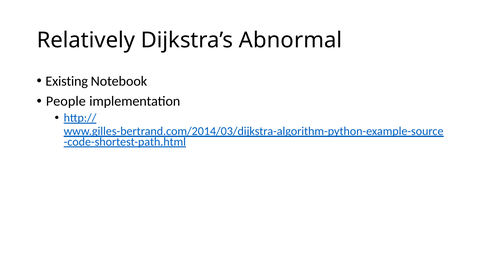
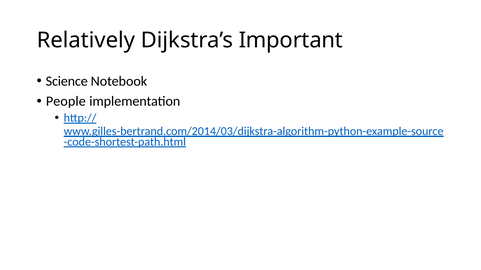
Abnormal: Abnormal -> Important
Existing: Existing -> Science
